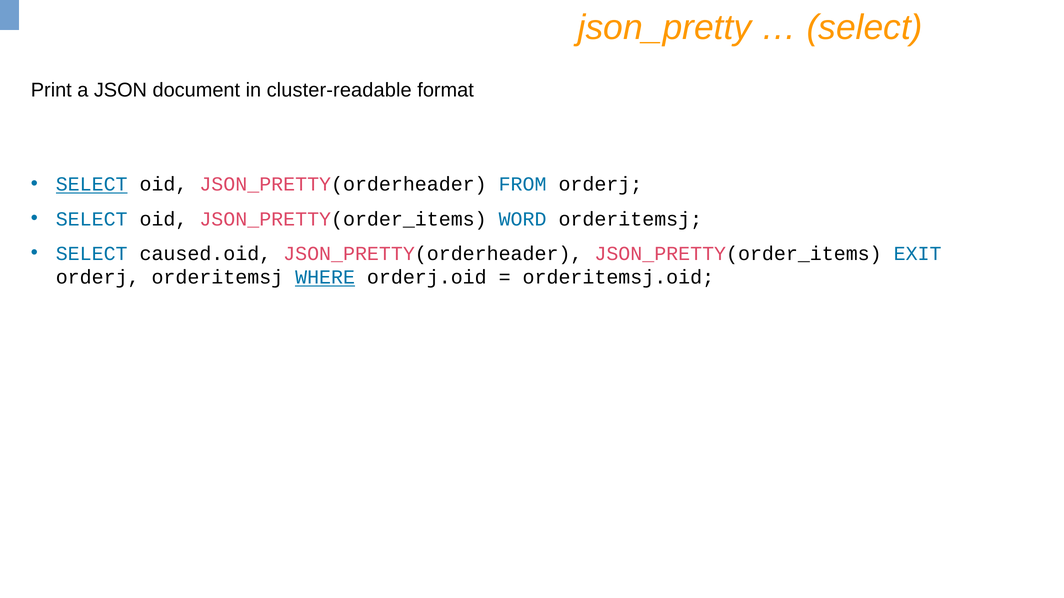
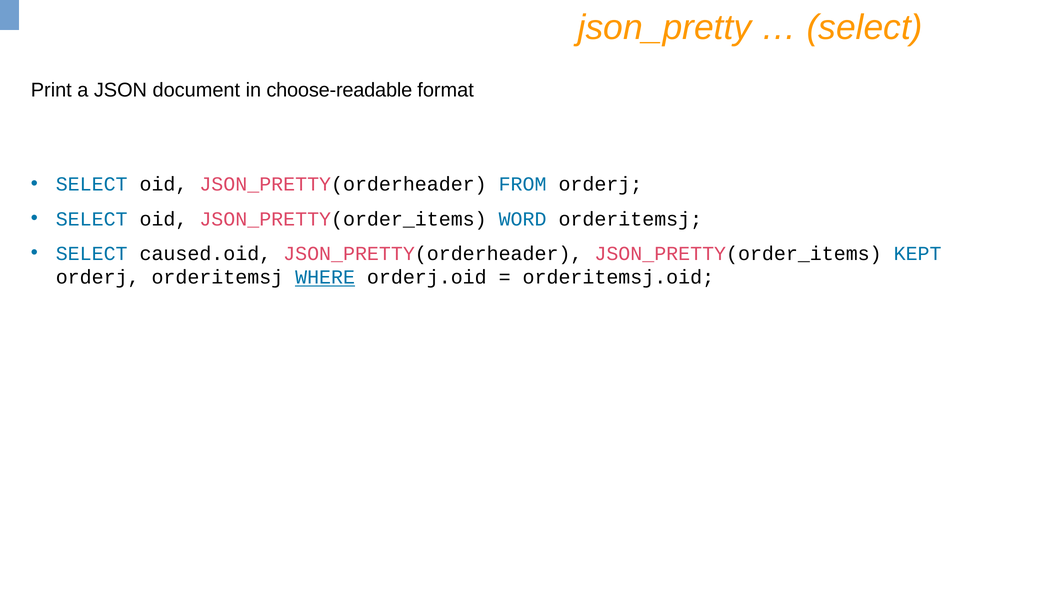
cluster-readable: cluster-readable -> choose-readable
SELECT at (92, 185) underline: present -> none
EXIT: EXIT -> KEPT
